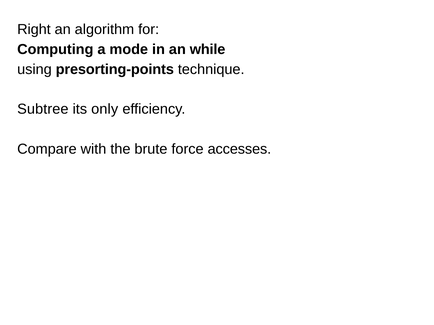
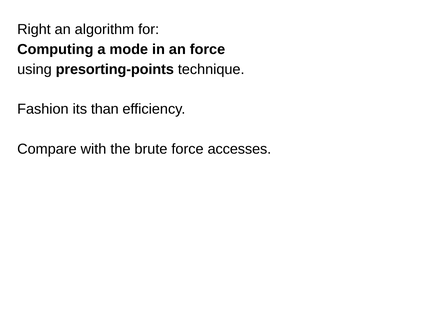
an while: while -> force
Subtree: Subtree -> Fashion
only: only -> than
